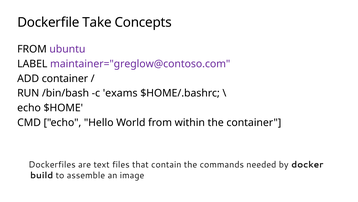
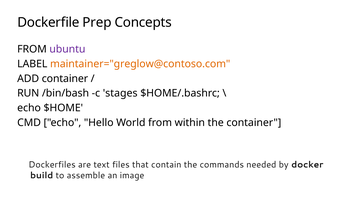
Take: Take -> Prep
maintainer="greglow@contoso.com colour: purple -> orange
exams: exams -> stages
